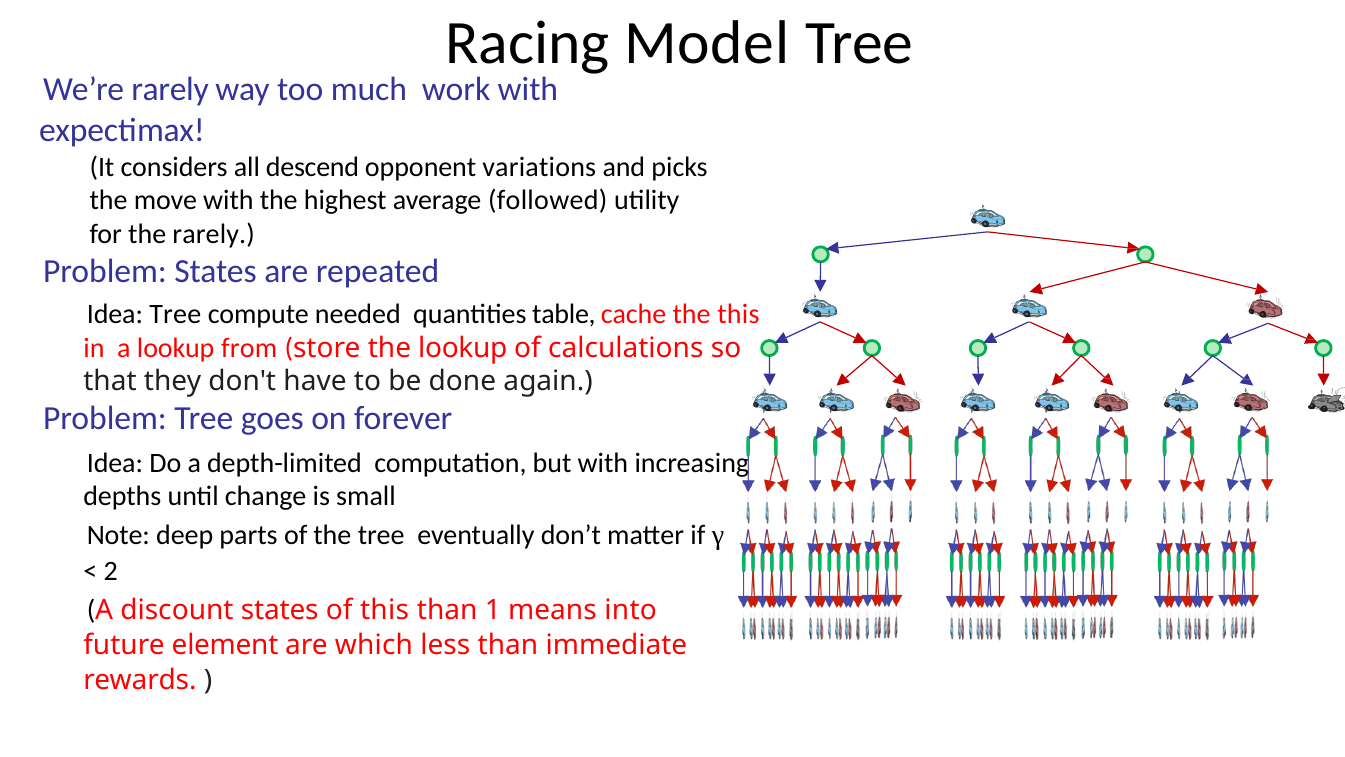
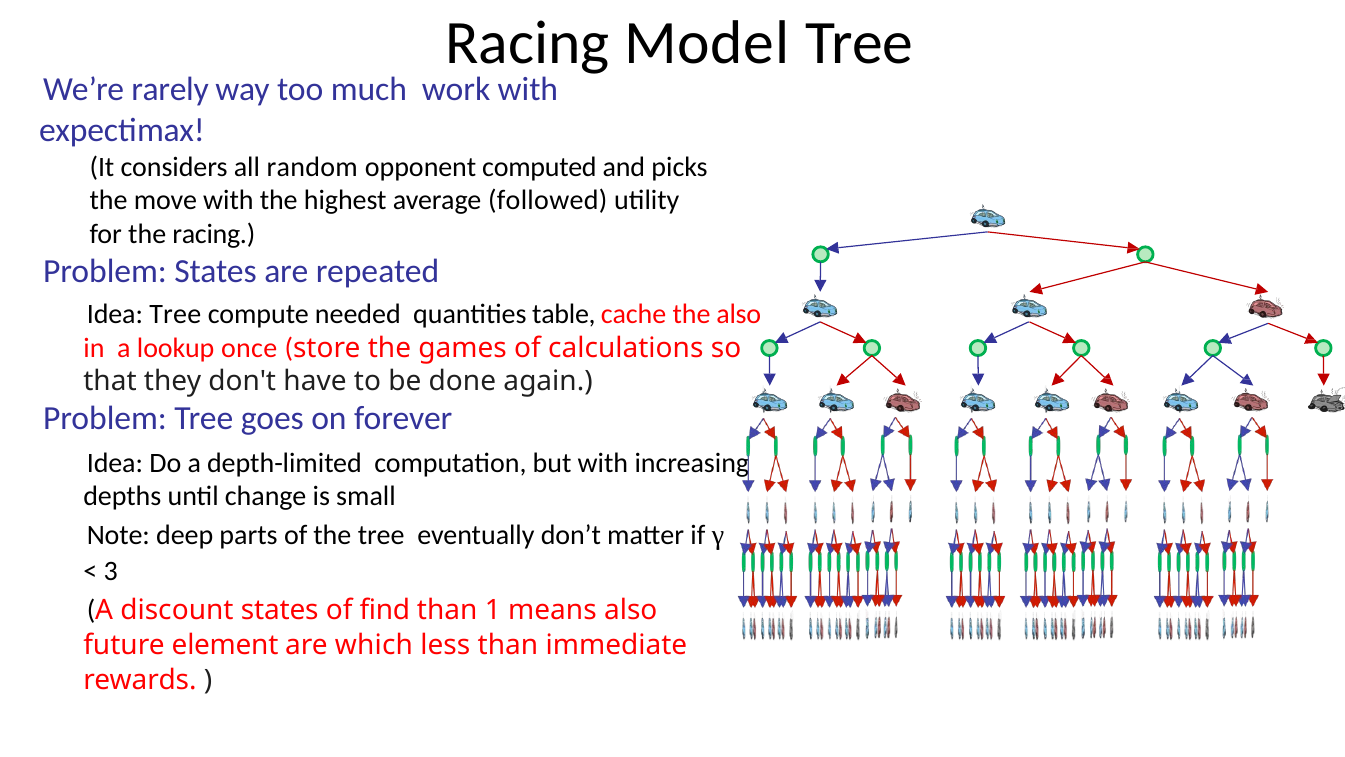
descend: descend -> random
variations: variations -> computed
the rarely: rarely -> racing
the this: this -> also
from: from -> once
the lookup: lookup -> games
2: 2 -> 3
of this: this -> find
means into: into -> also
